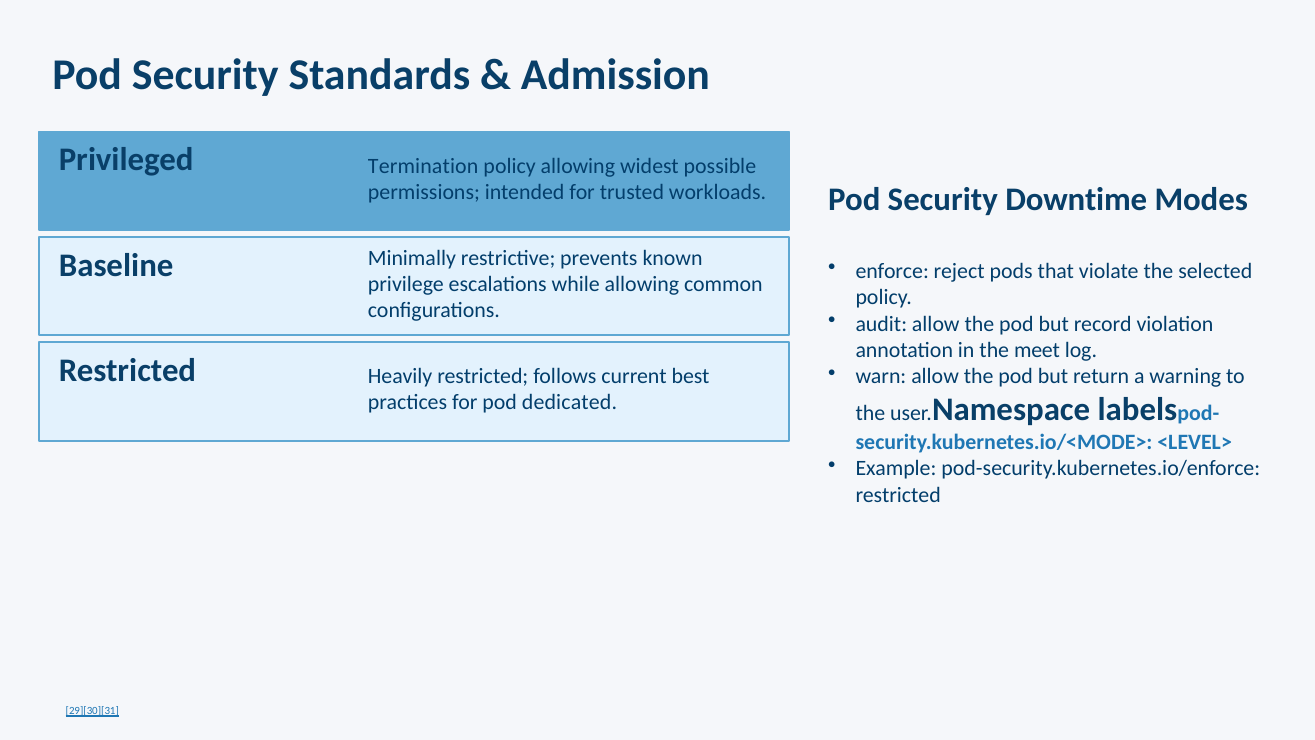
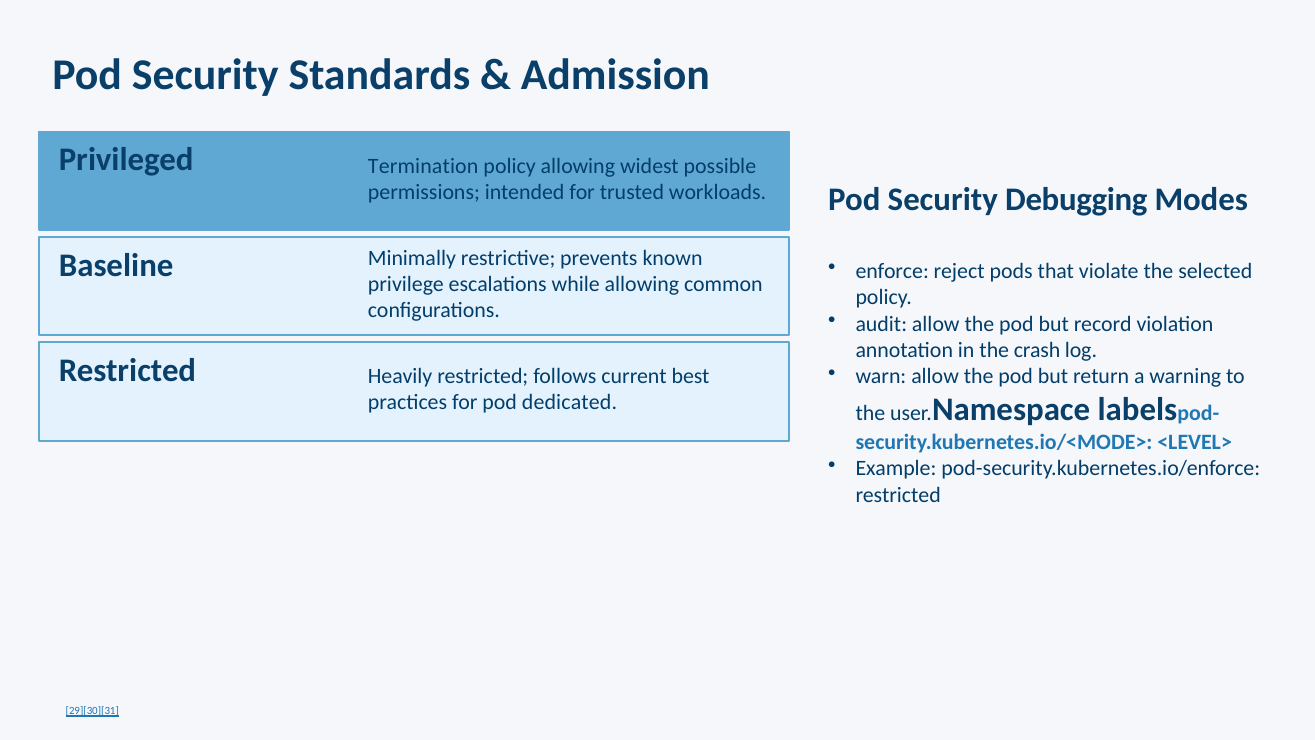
Downtime: Downtime -> Debugging
meet: meet -> crash
